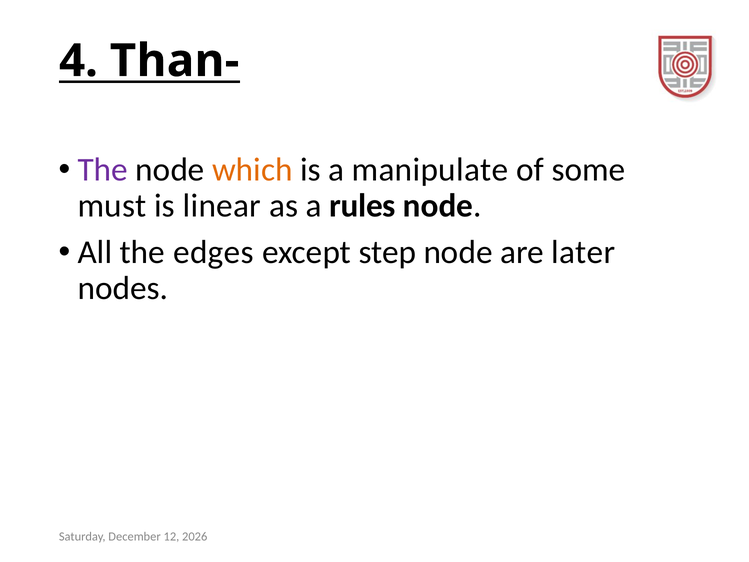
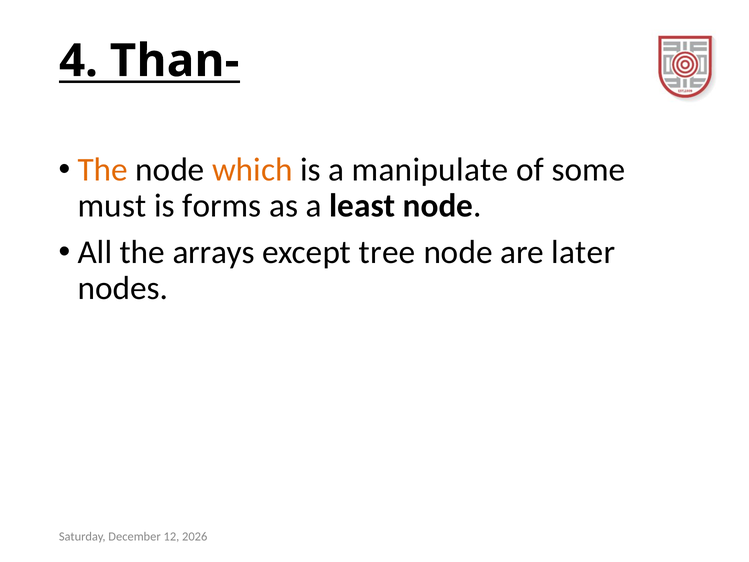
The at (103, 170) colour: purple -> orange
linear: linear -> forms
rules: rules -> least
edges: edges -> arrays
step: step -> tree
